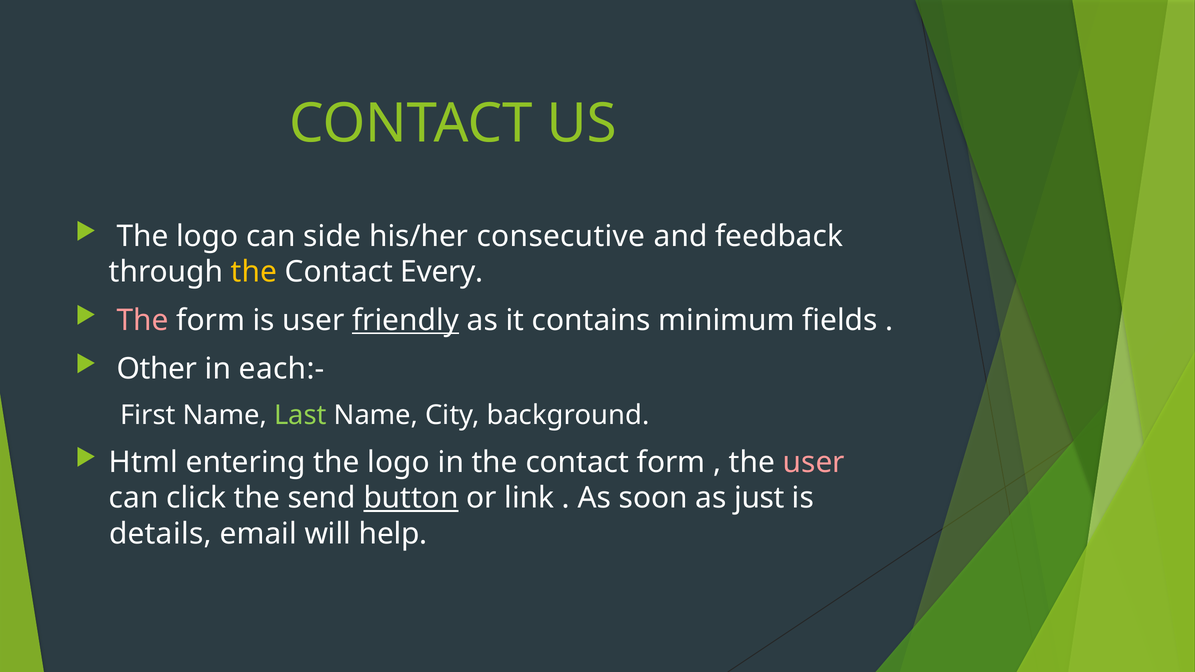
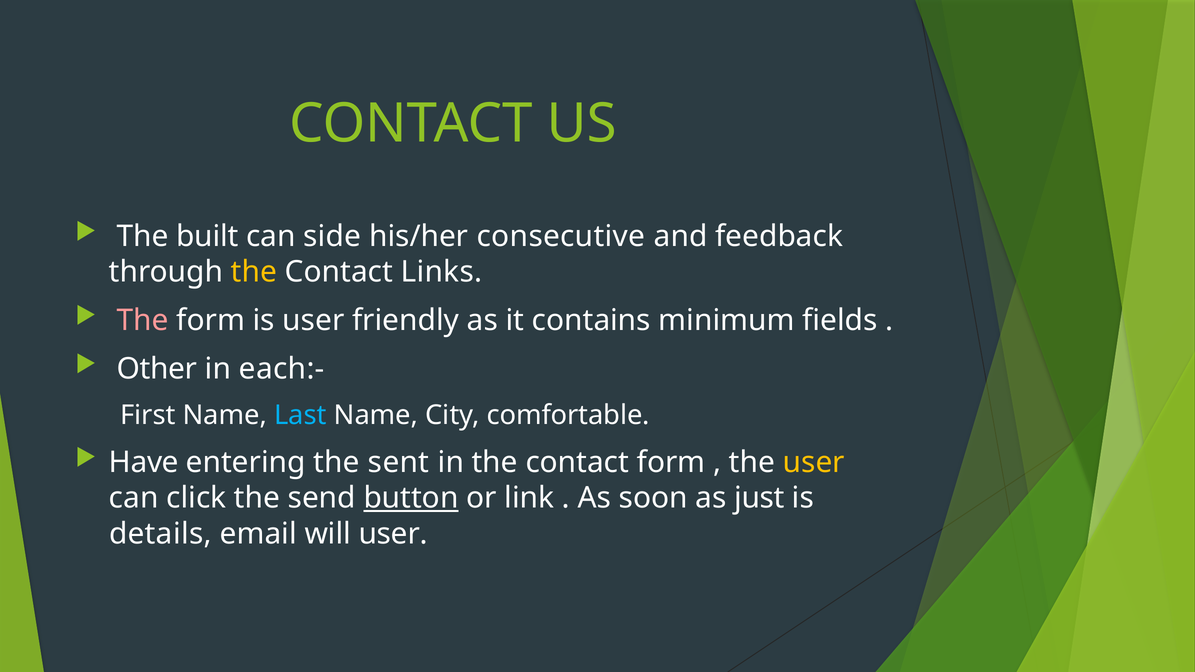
logo at (207, 236): logo -> built
Every: Every -> Links
friendly underline: present -> none
Last colour: light green -> light blue
background: background -> comfortable
Html: Html -> Have
entering the logo: logo -> sent
user at (814, 462) colour: pink -> yellow
will help: help -> user
